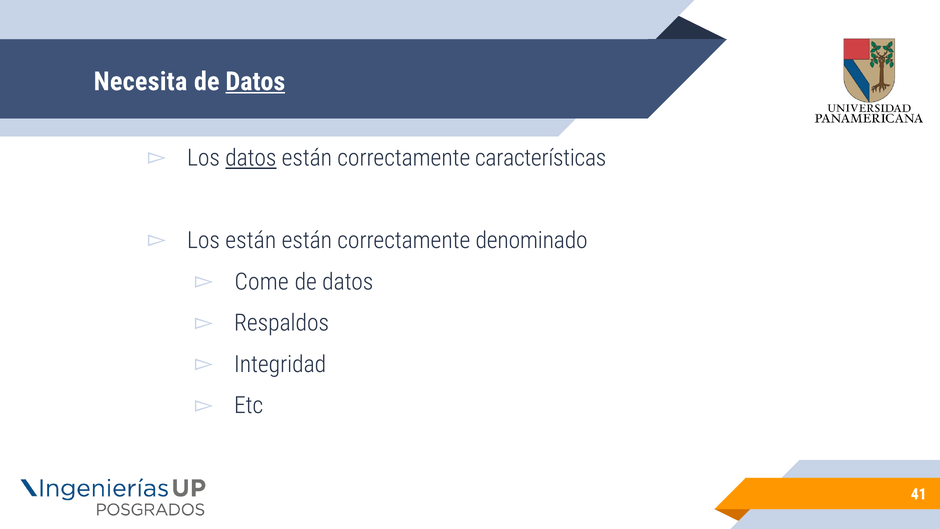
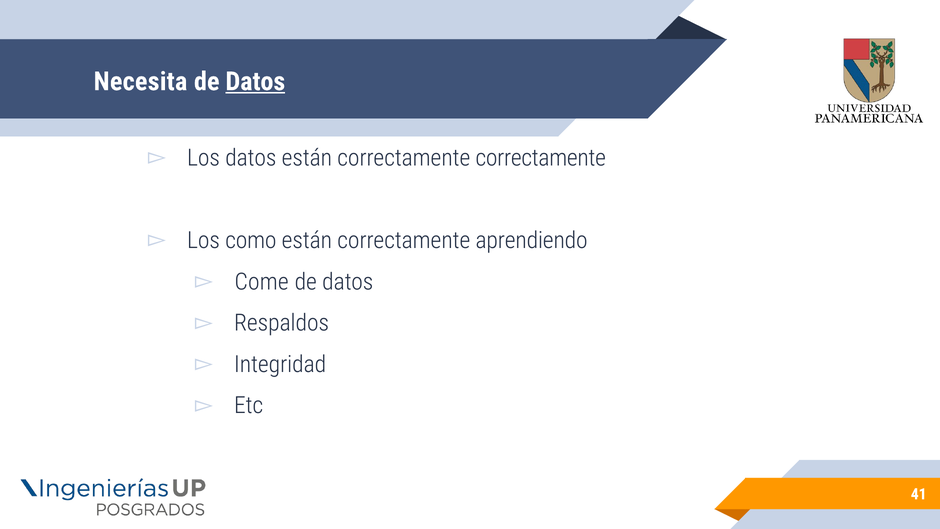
datos at (251, 158) underline: present -> none
correctamente características: características -> correctamente
Los están: están -> como
denominado: denominado -> aprendiendo
